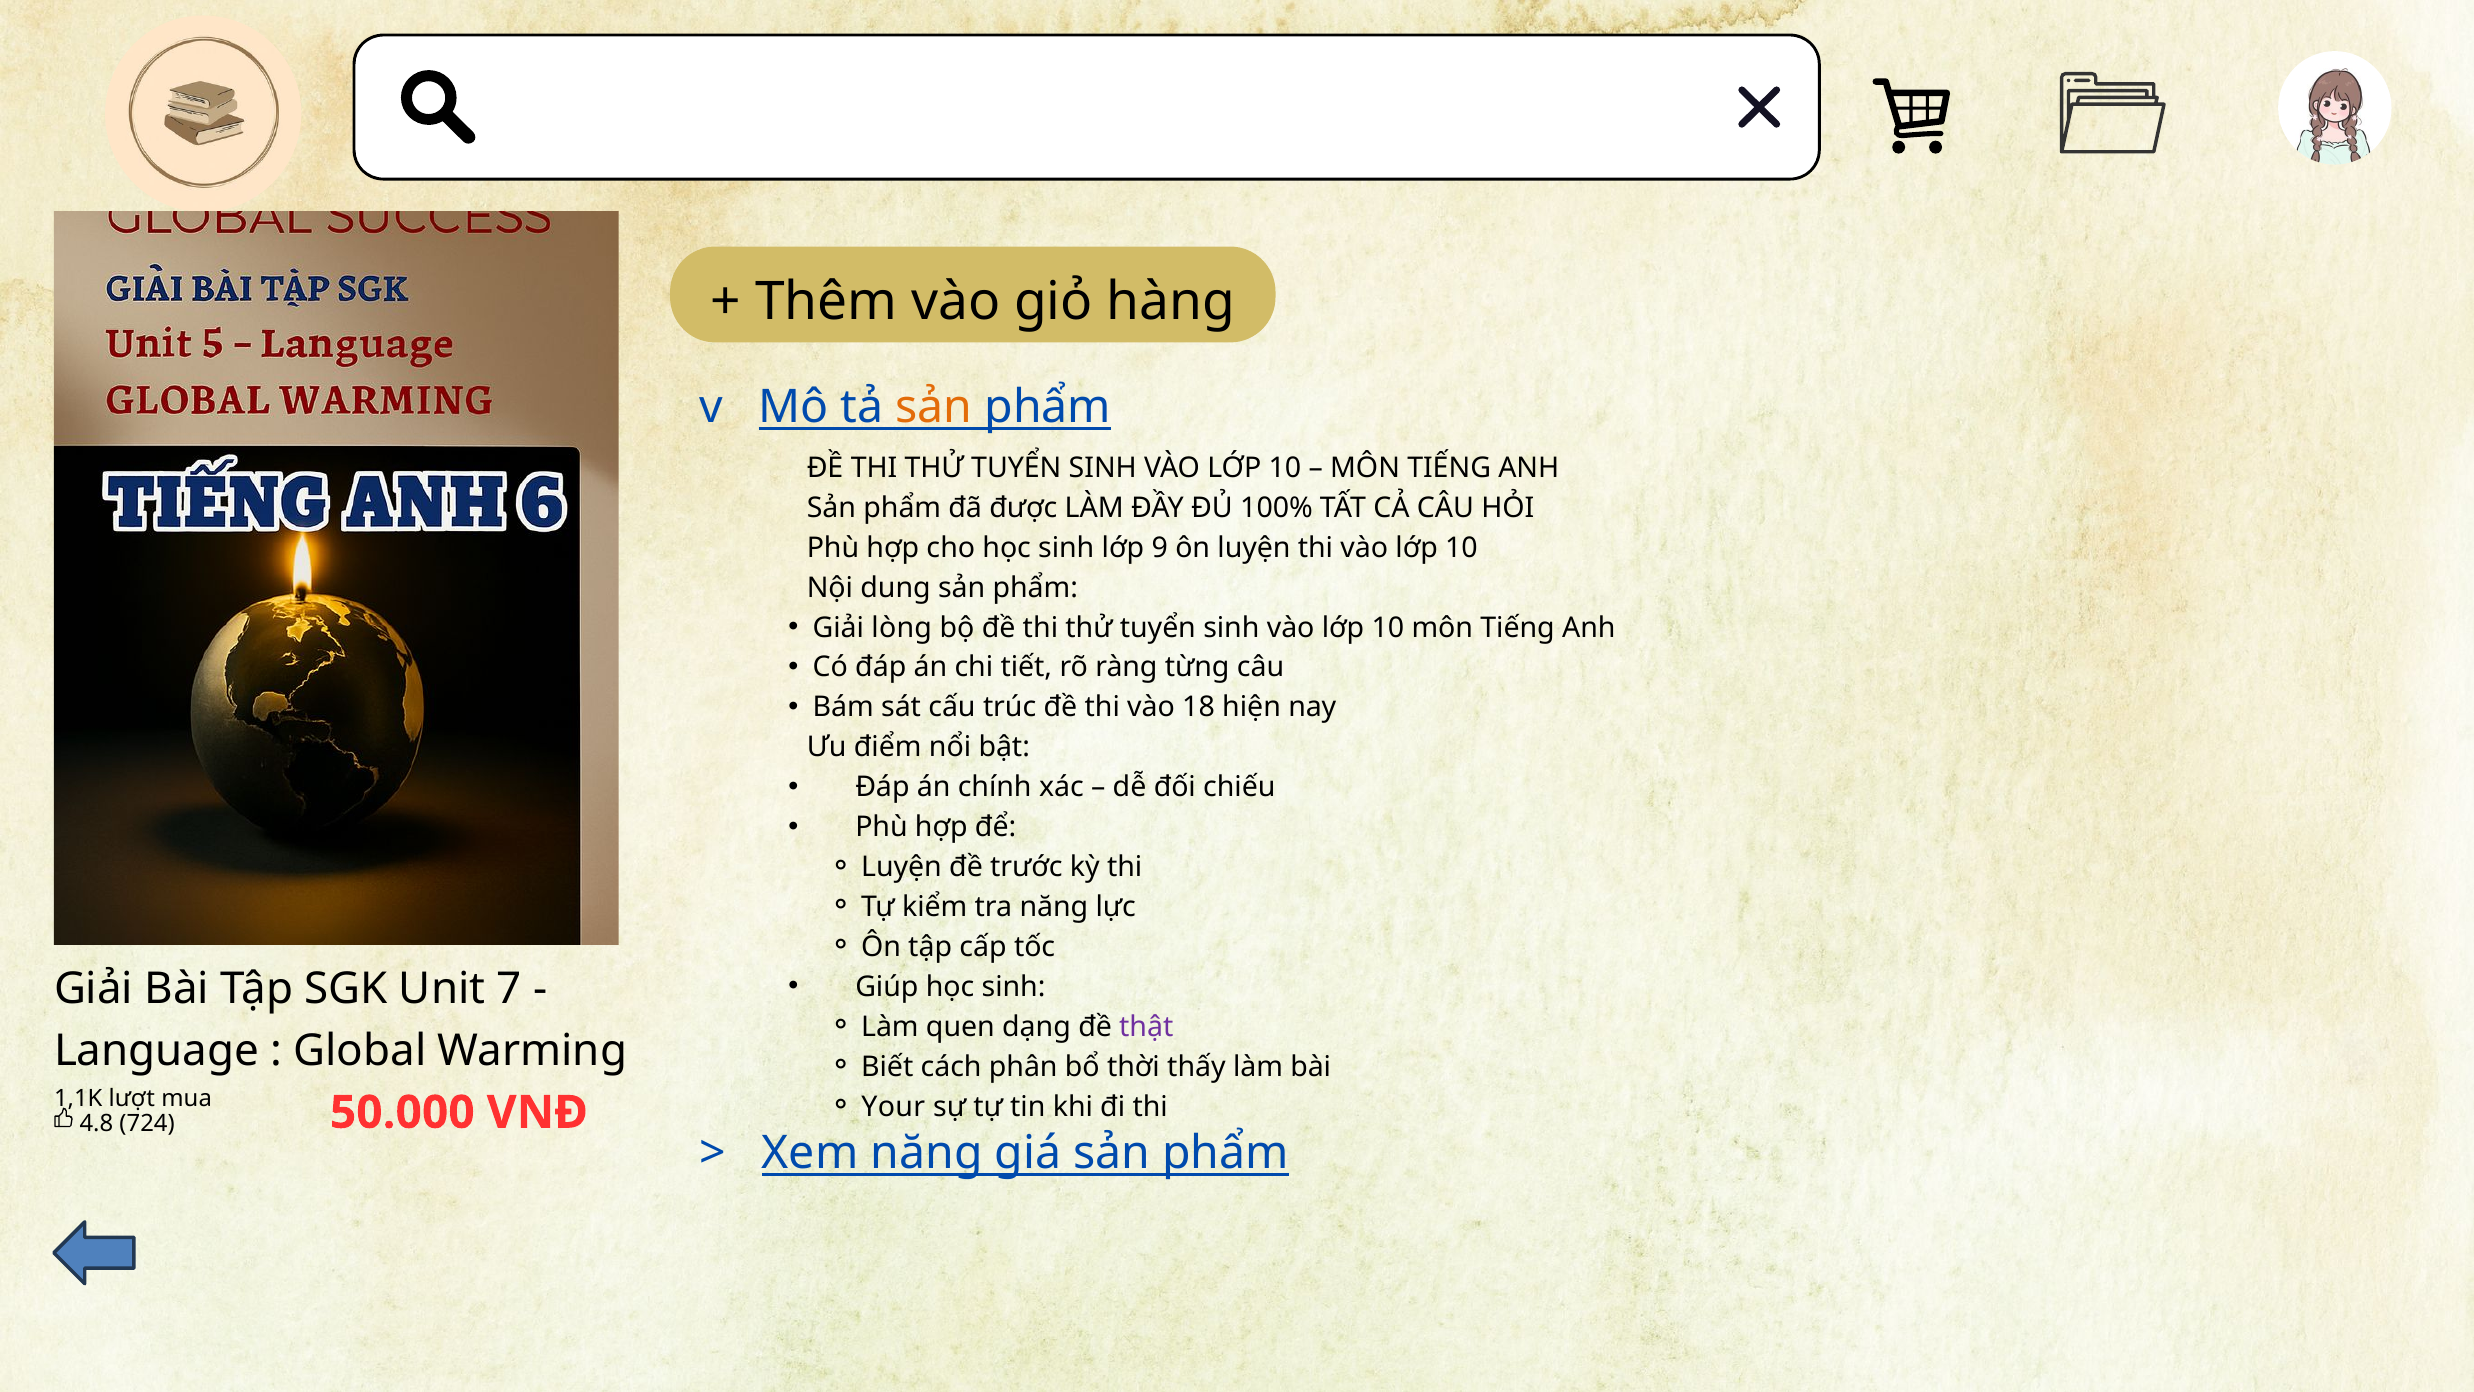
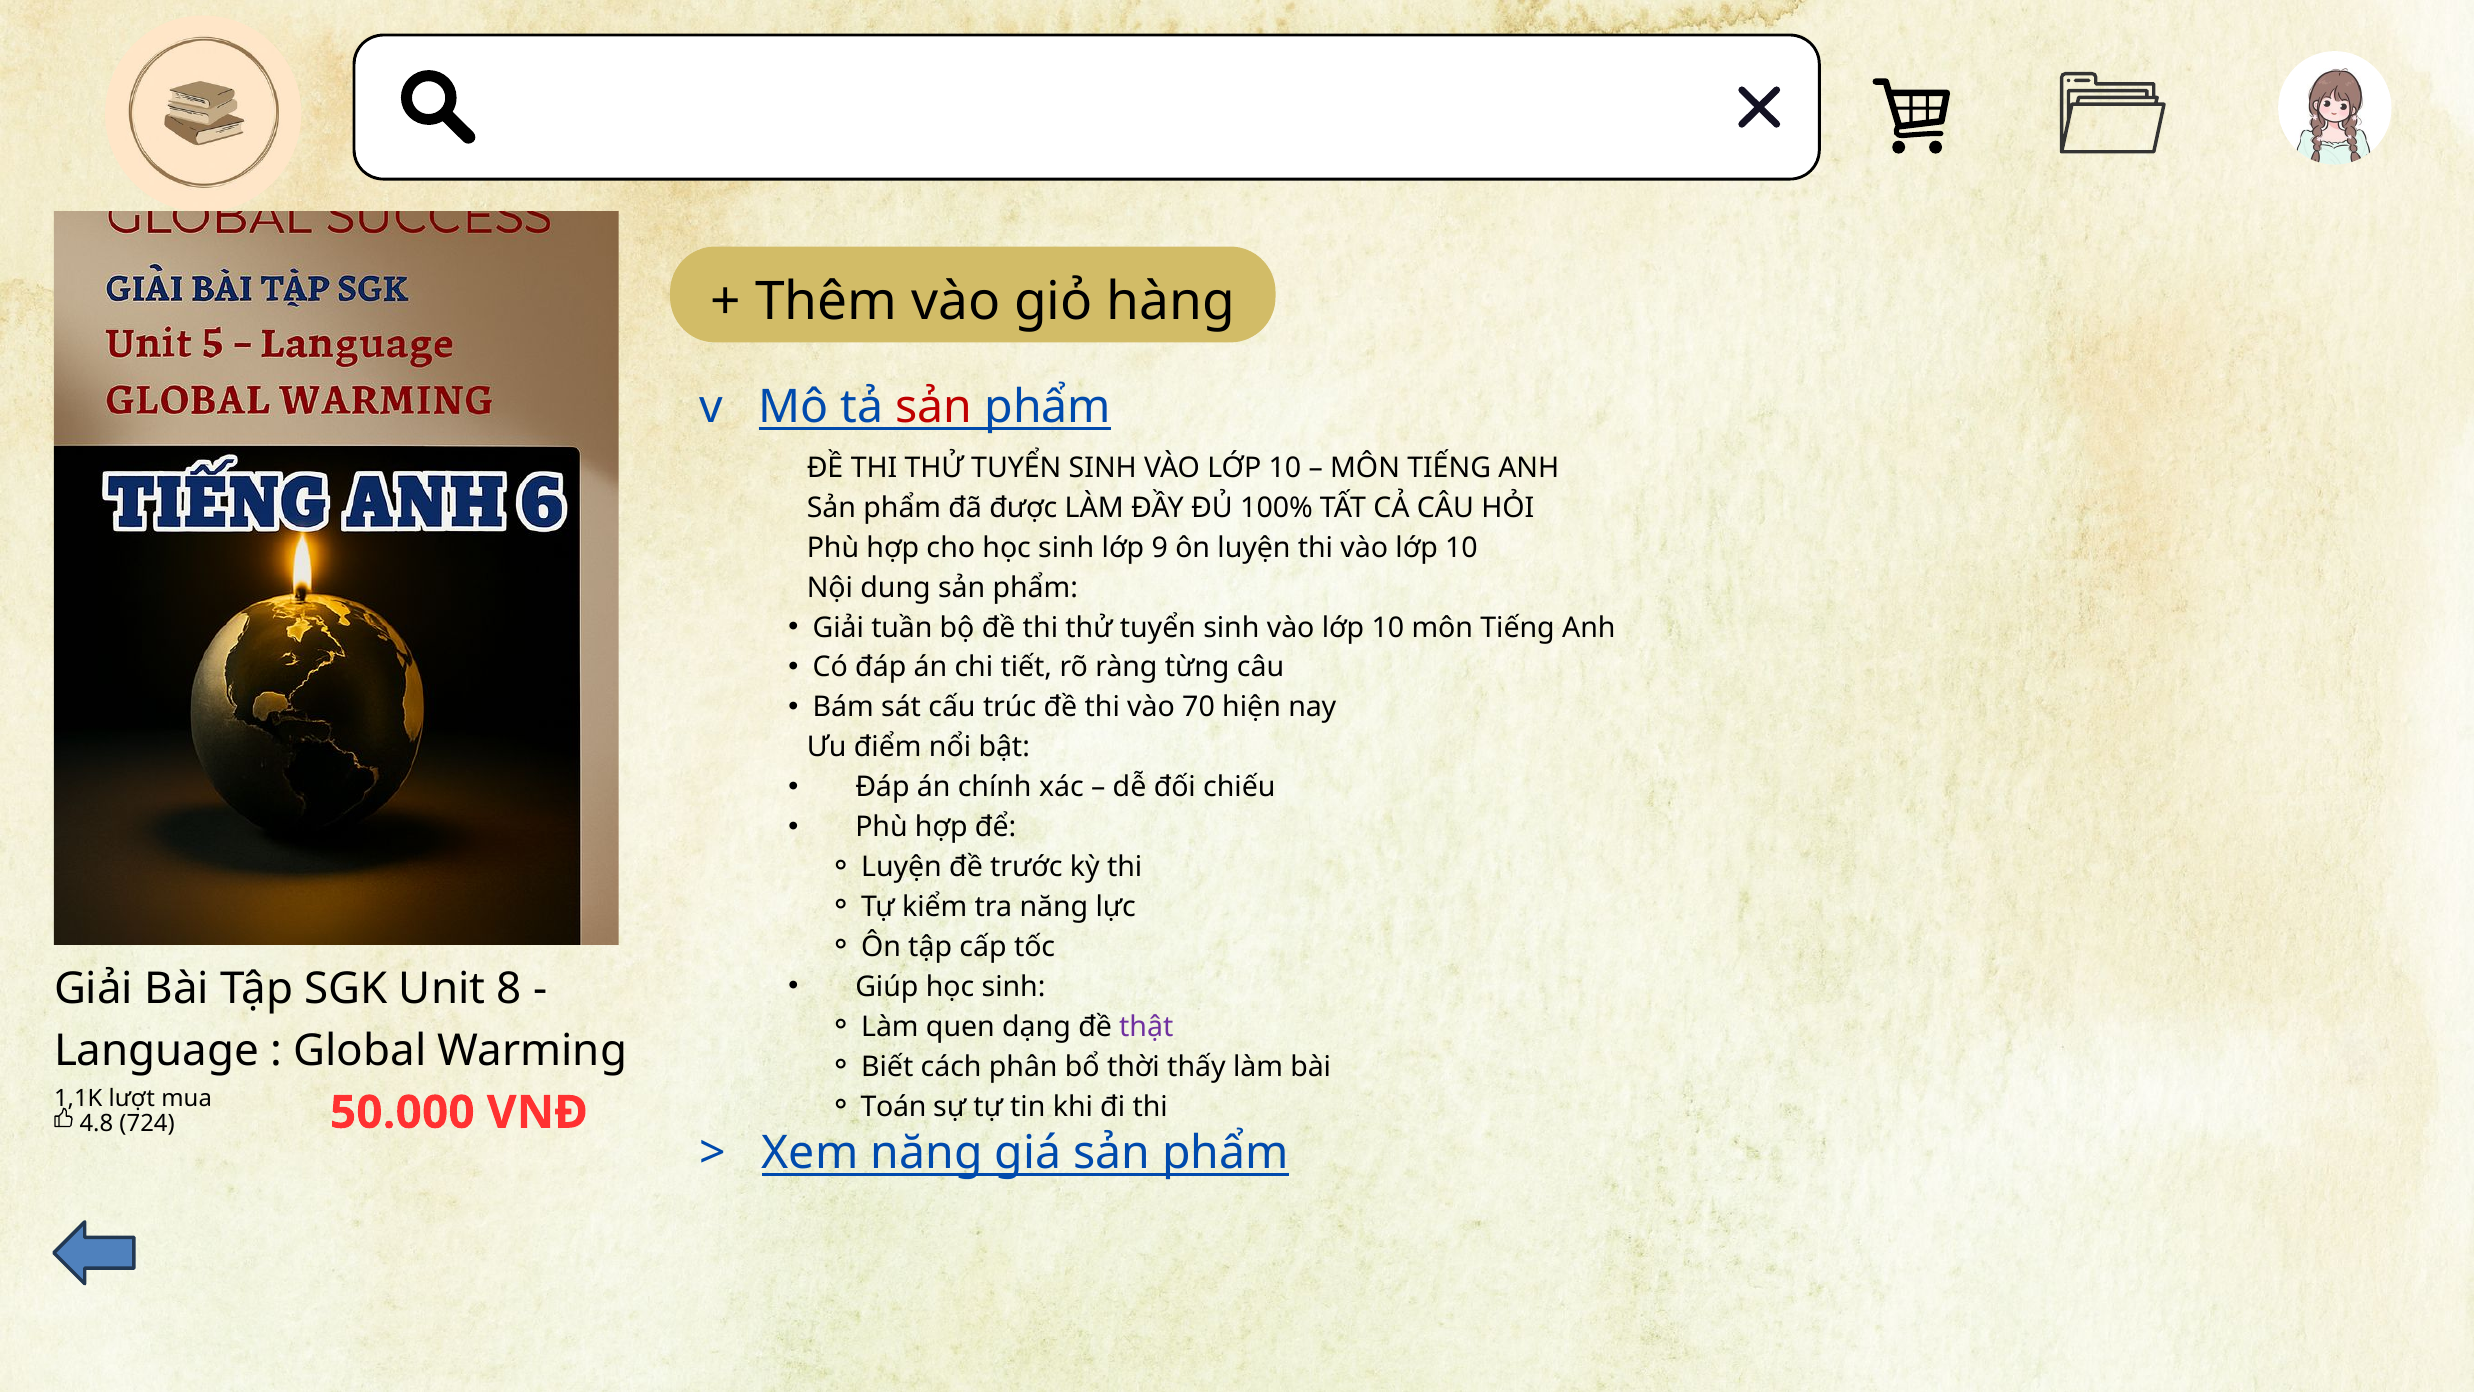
sản at (934, 407) colour: orange -> red
lòng: lòng -> tuần
18: 18 -> 70
7: 7 -> 8
Your: Your -> Toán
